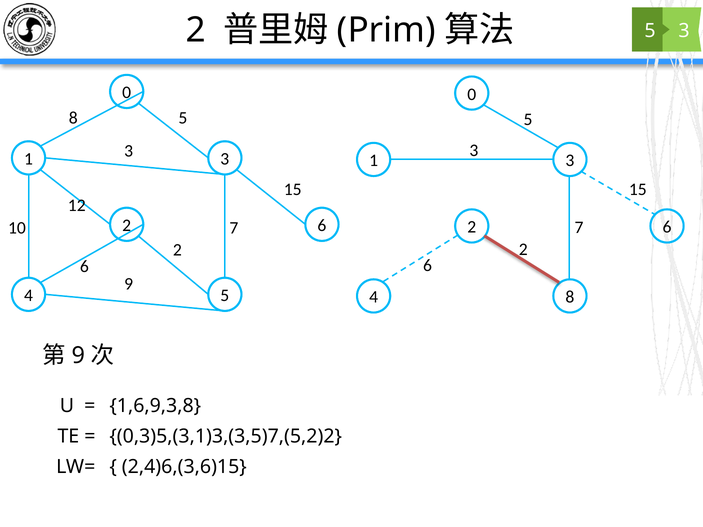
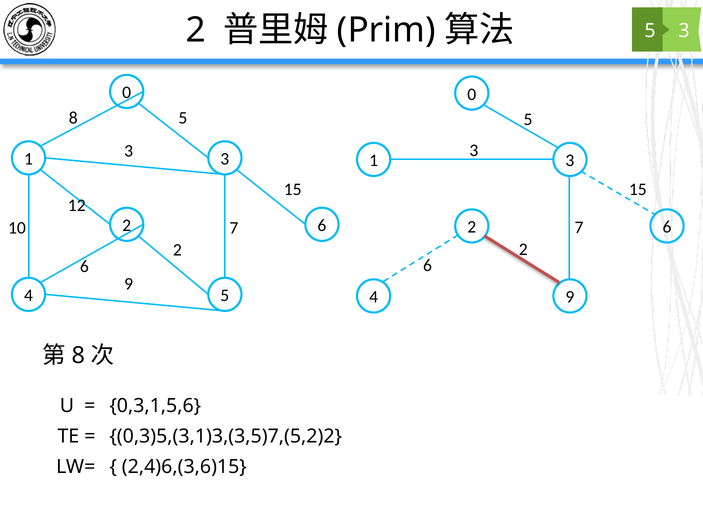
4 8: 8 -> 9
9 at (78, 356): 9 -> 8
1,6,9,3,8: 1,6,9,3,8 -> 0,3,1,5,6
